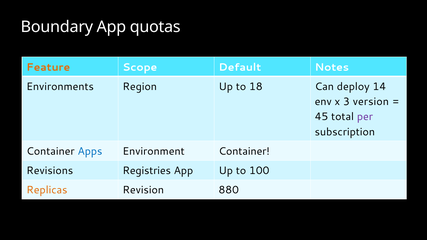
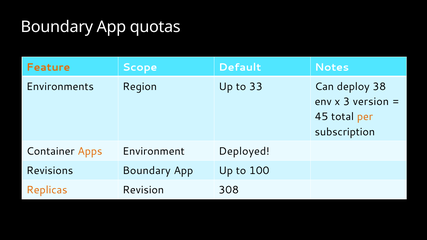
18: 18 -> 33
14: 14 -> 38
per colour: purple -> orange
Apps colour: blue -> orange
Environment Container: Container -> Deployed
Revisions Registries: Registries -> Boundary
880: 880 -> 308
